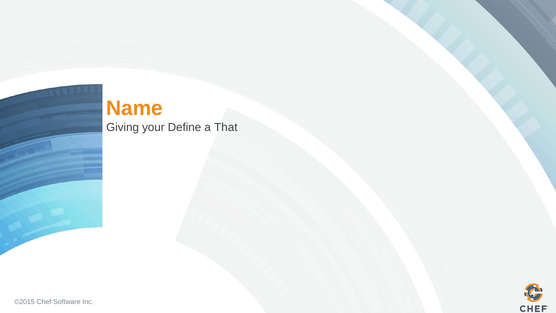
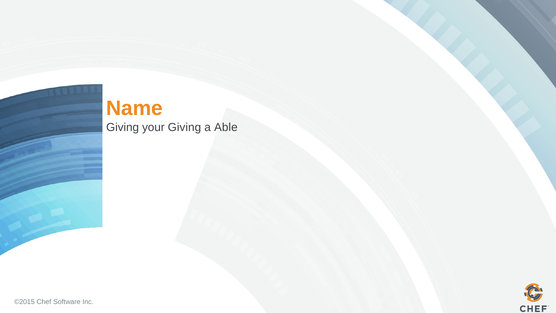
your Define: Define -> Giving
That: That -> Able
